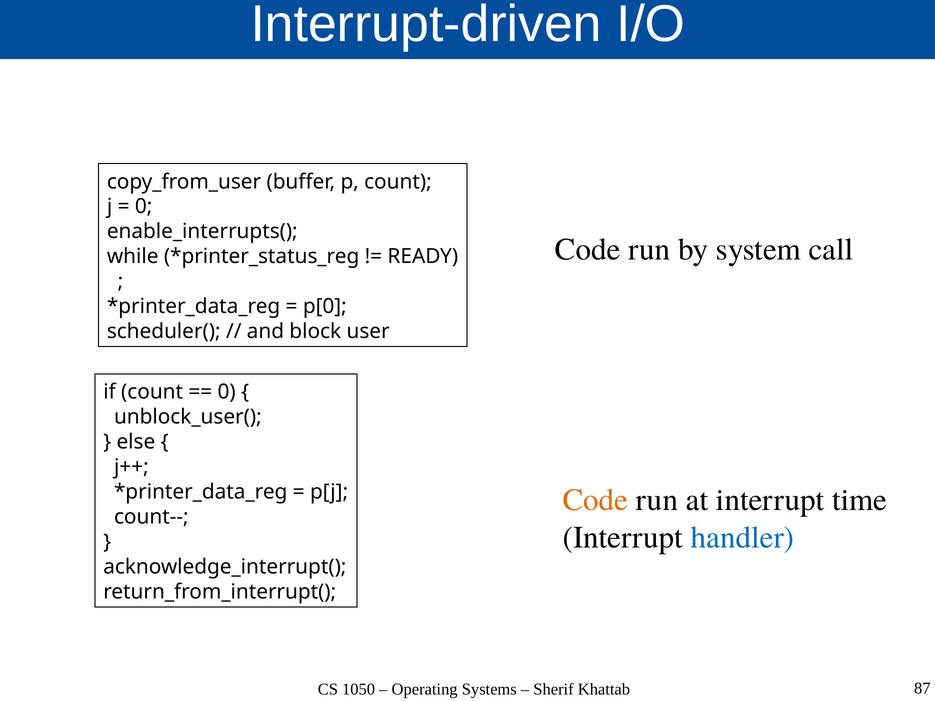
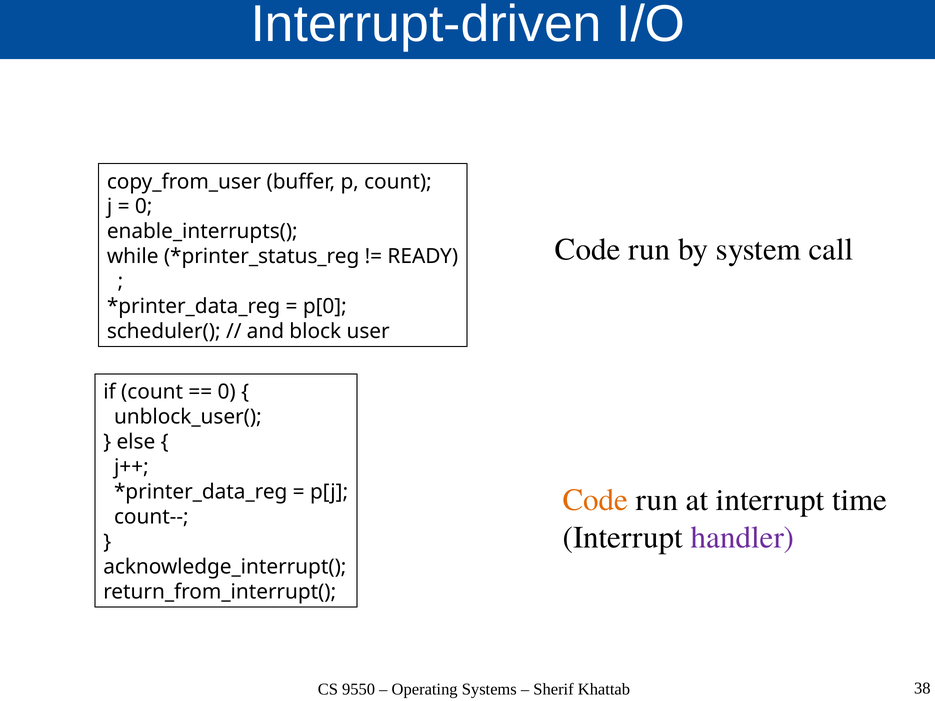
handler colour: blue -> purple
1050: 1050 -> 9550
87: 87 -> 38
